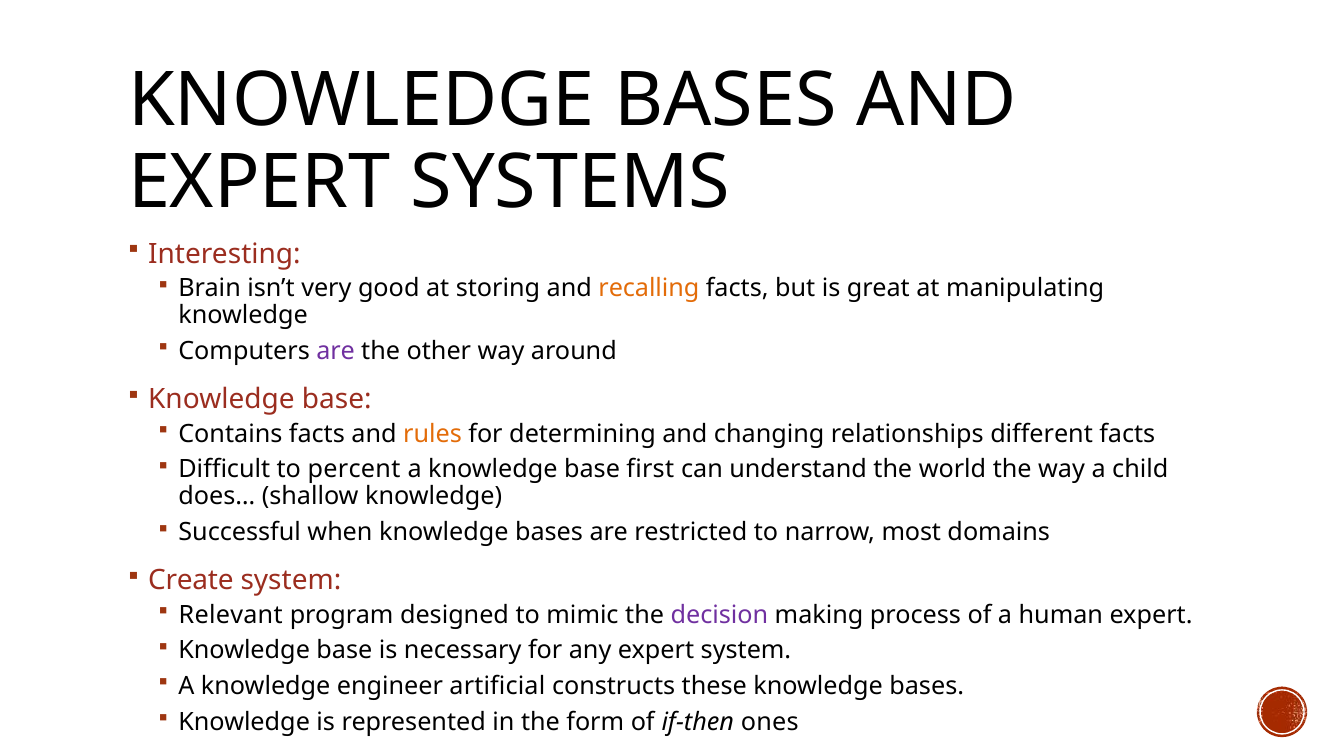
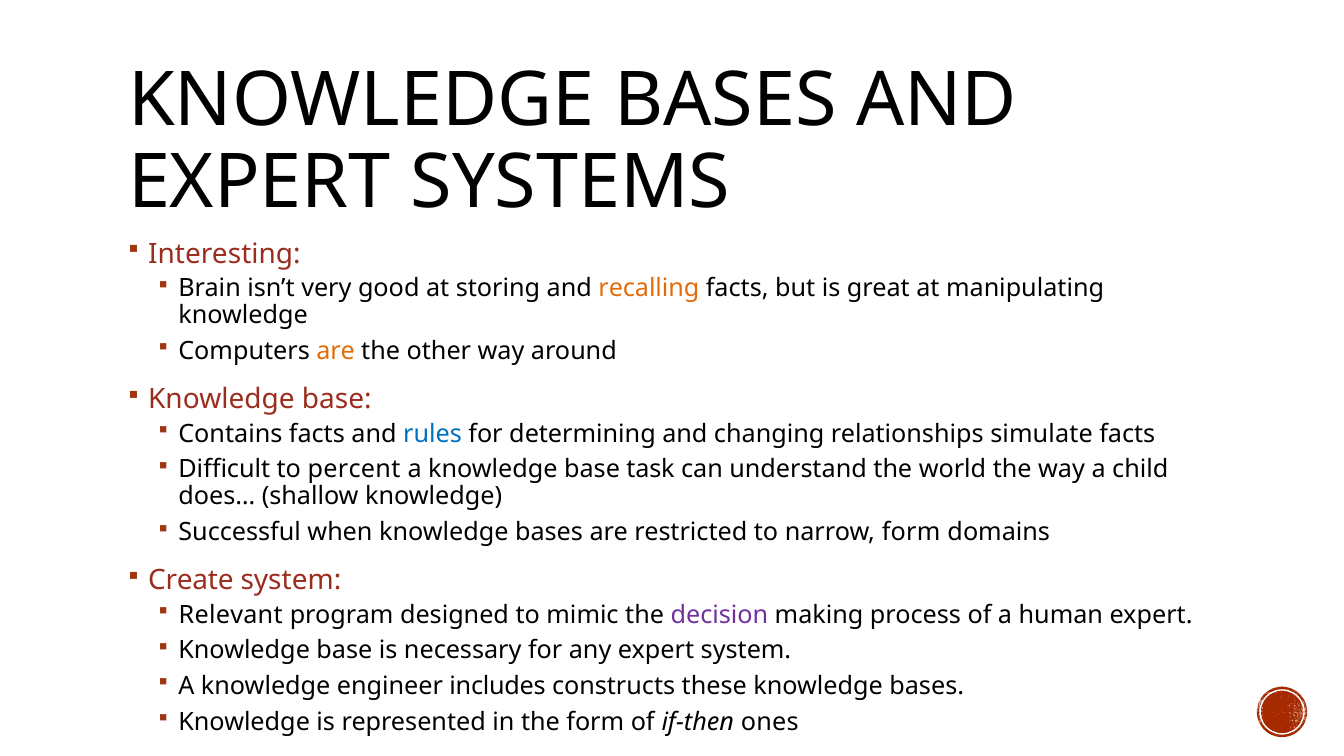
are at (336, 351) colour: purple -> orange
rules colour: orange -> blue
different: different -> simulate
first: first -> task
narrow most: most -> form
artificial: artificial -> includes
